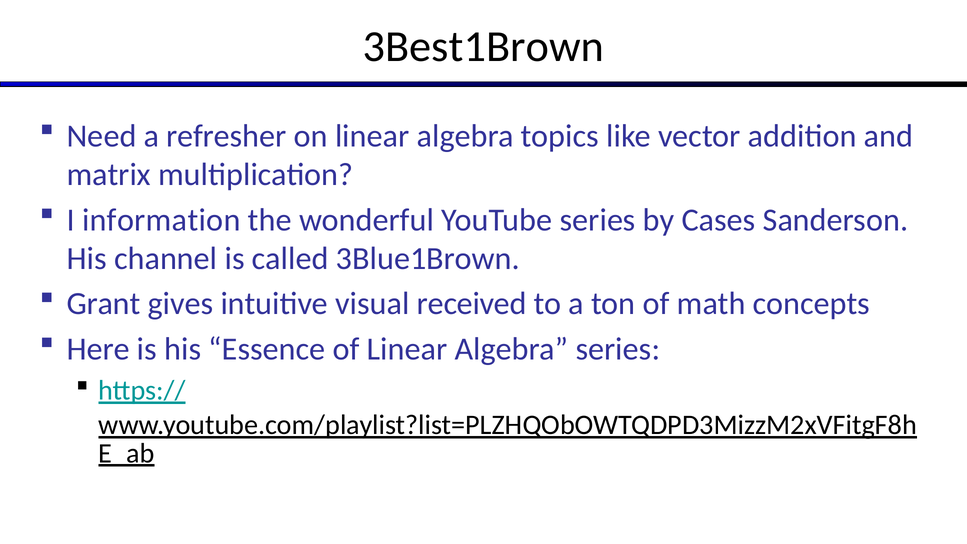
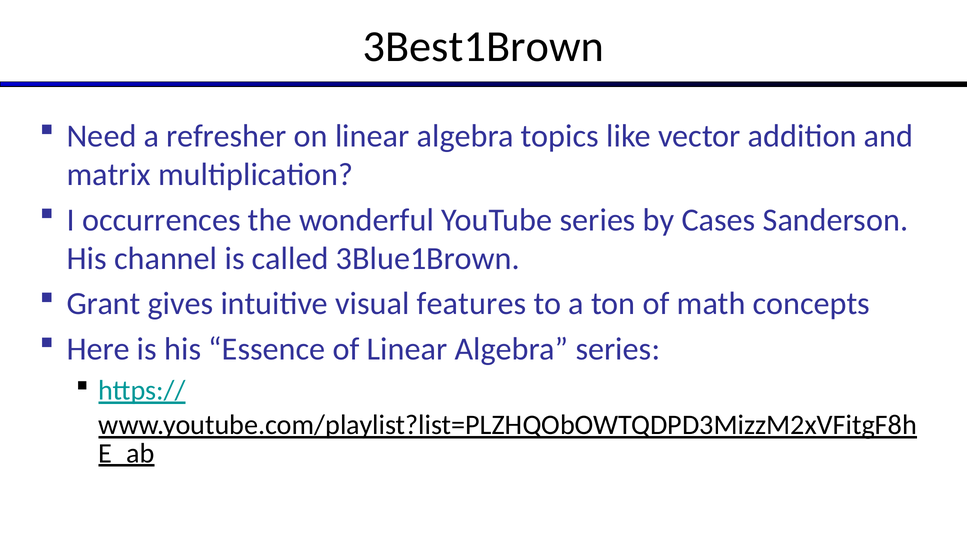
information: information -> occurrences
received: received -> features
